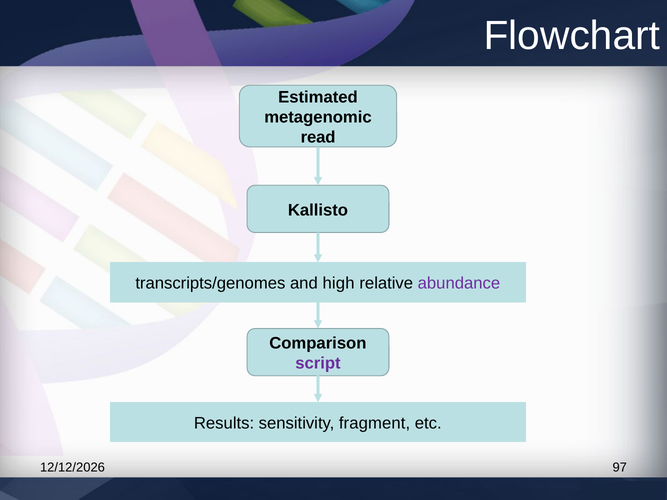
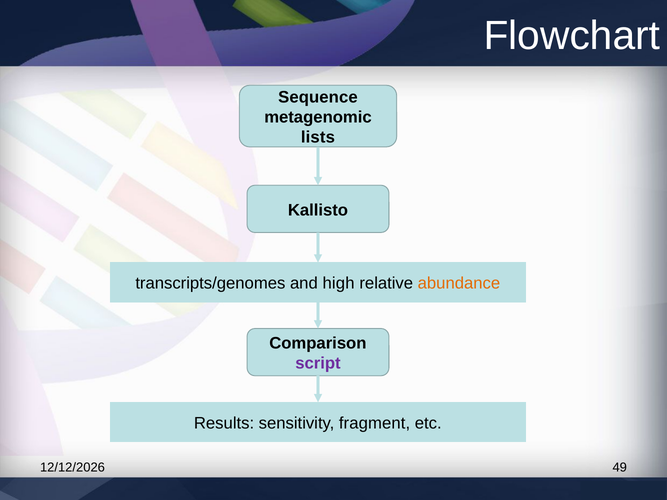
Estimated: Estimated -> Sequence
read: read -> lists
abundance colour: purple -> orange
97: 97 -> 49
